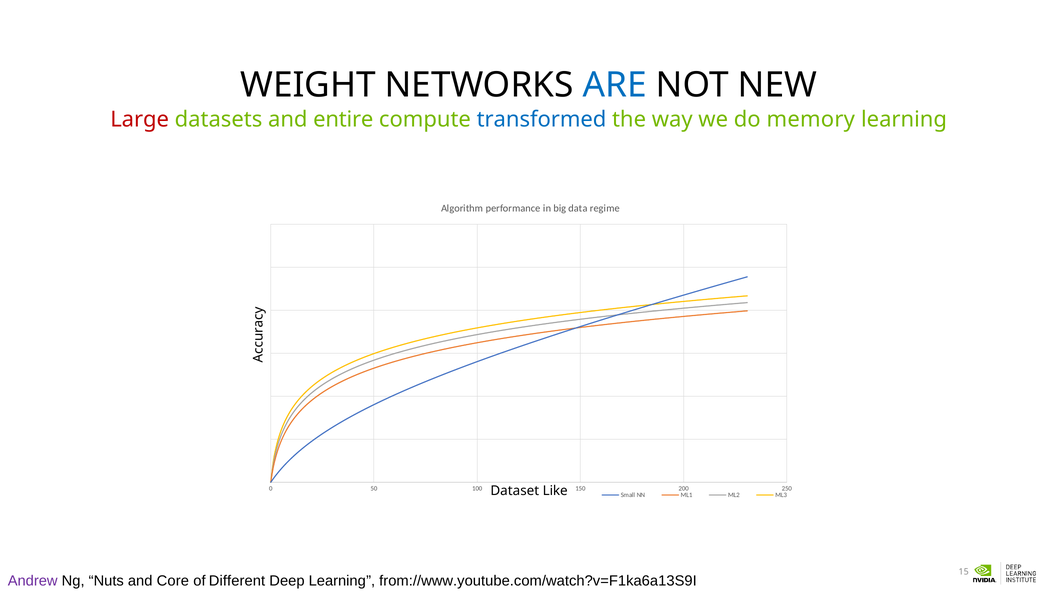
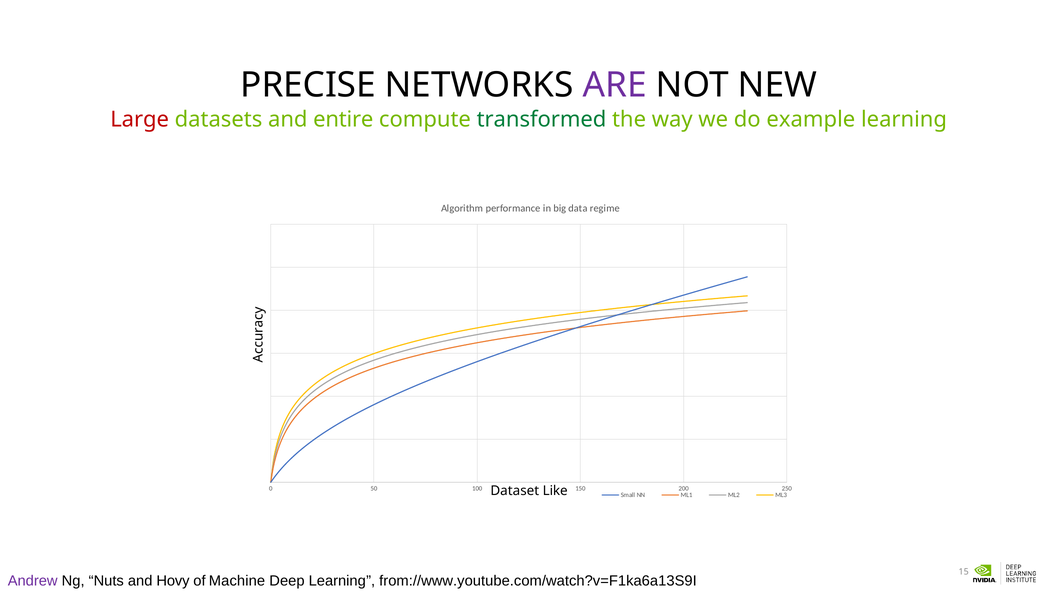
WEIGHT: WEIGHT -> PRECISE
ARE colour: blue -> purple
transformed colour: blue -> green
memory: memory -> example
Core: Core -> Hovy
Different: Different -> Machine
